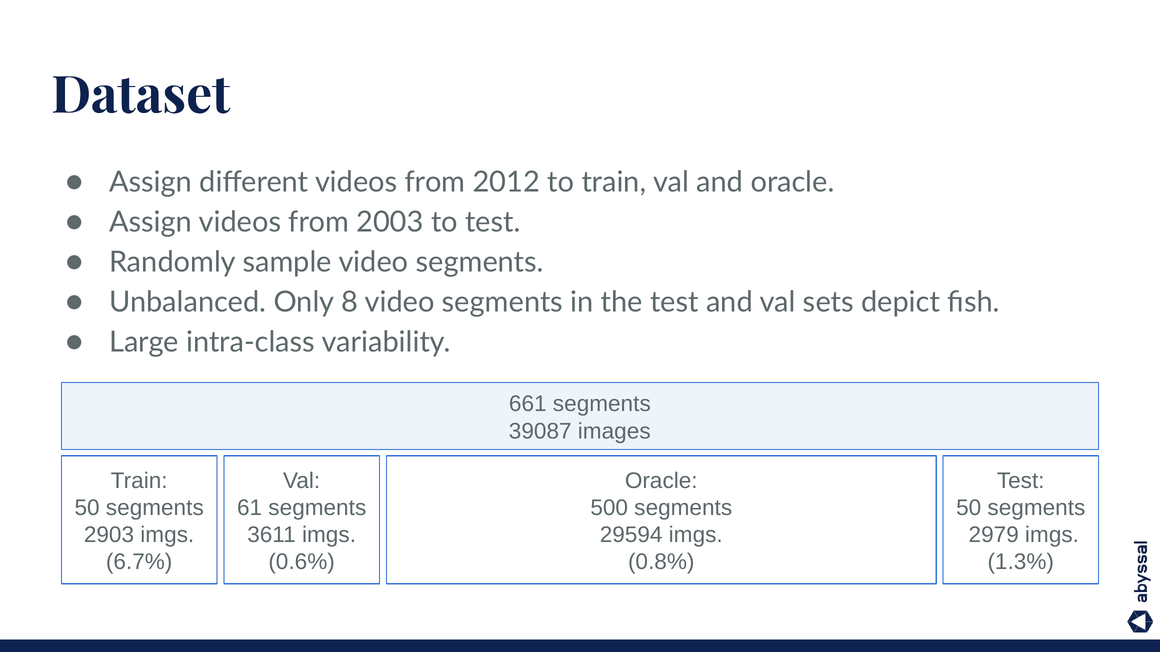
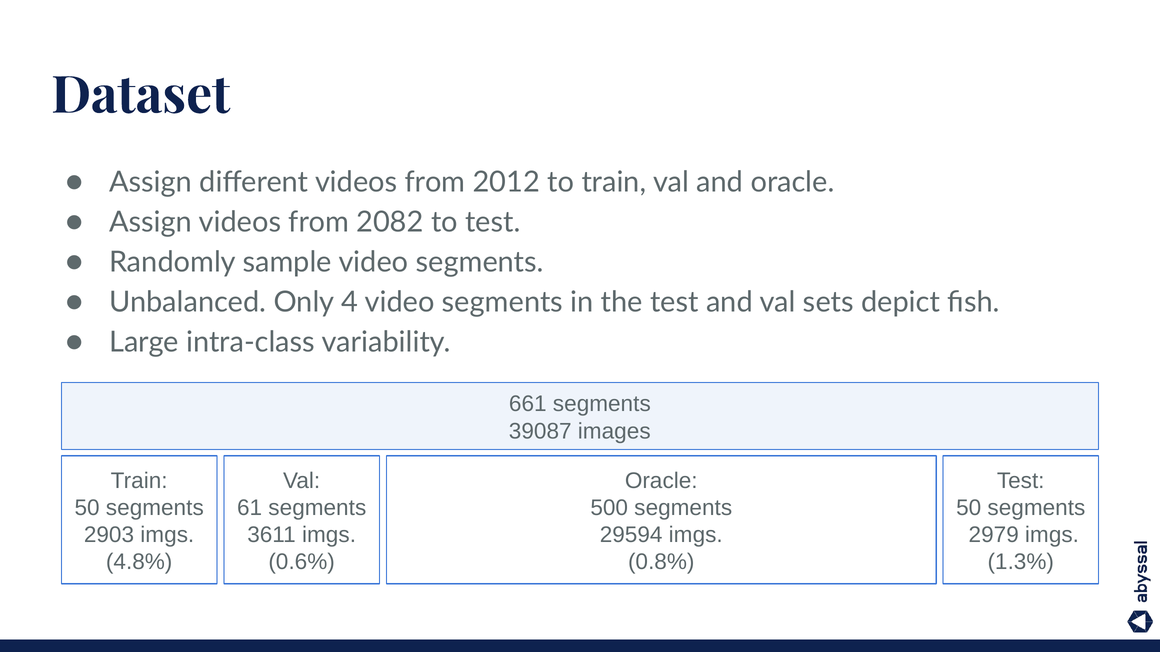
2003: 2003 -> 2082
8: 8 -> 4
6.7%: 6.7% -> 4.8%
